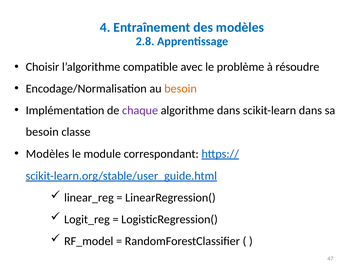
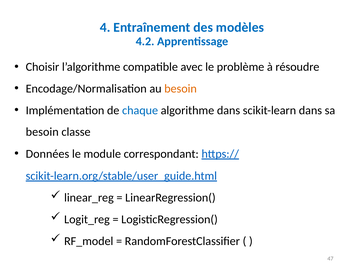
2.8: 2.8 -> 4.2
chaque colour: purple -> blue
Modèles at (47, 154): Modèles -> Données
